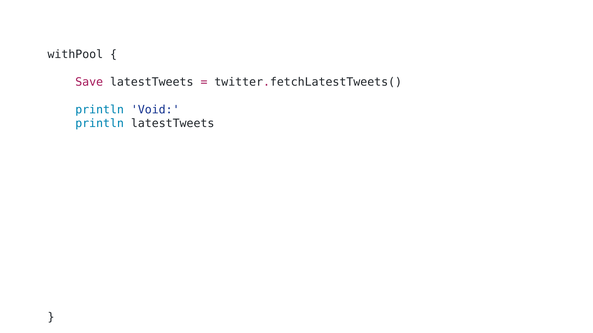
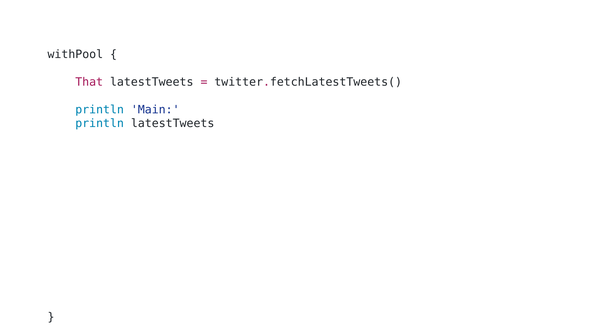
Save: Save -> That
Void: Void -> Main
